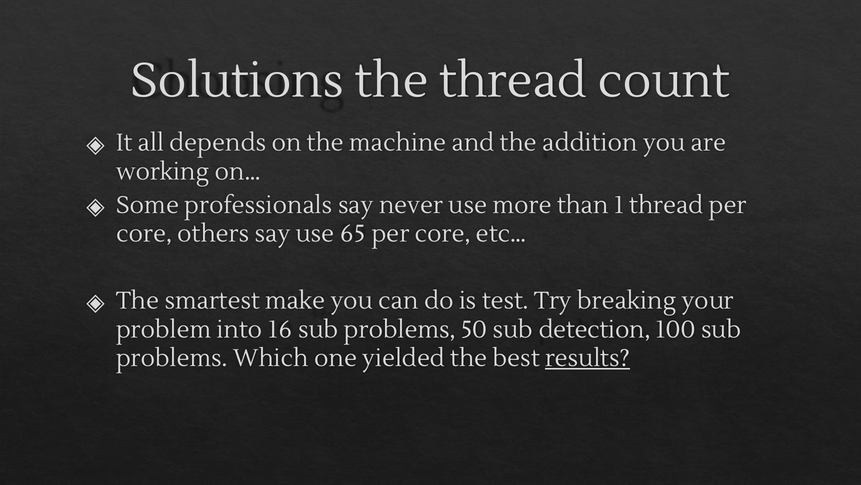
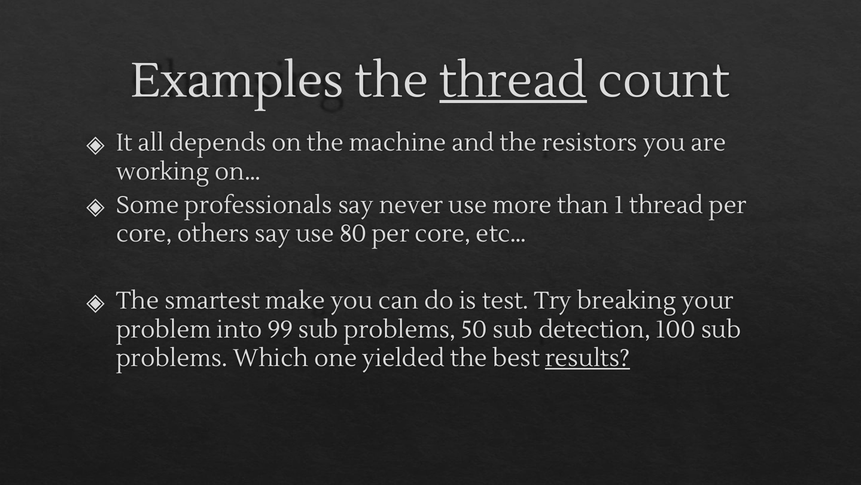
Solutions: Solutions -> Examples
thread at (513, 81) underline: none -> present
addition: addition -> resistors
65: 65 -> 80
16: 16 -> 99
